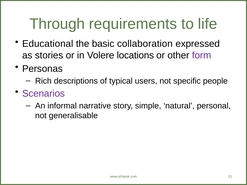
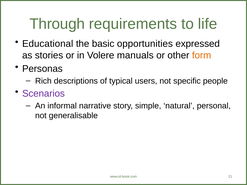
collaboration: collaboration -> opportunities
locations: locations -> manuals
form colour: purple -> orange
